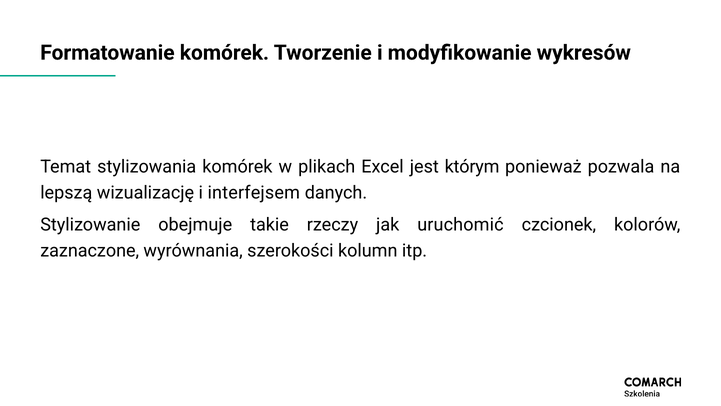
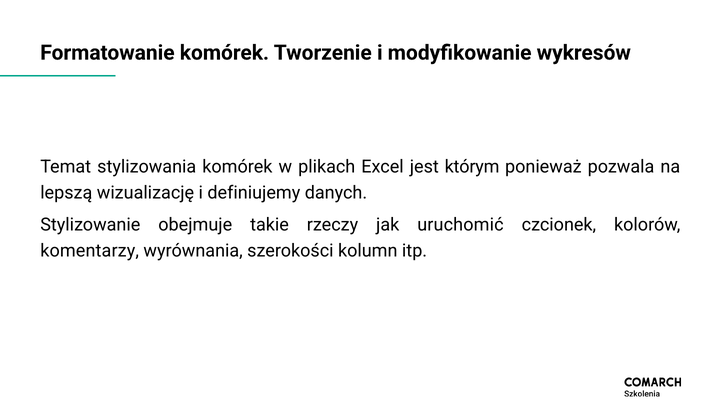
interfejsem: interfejsem -> definiujemy
zaznaczone: zaznaczone -> komentarzy
